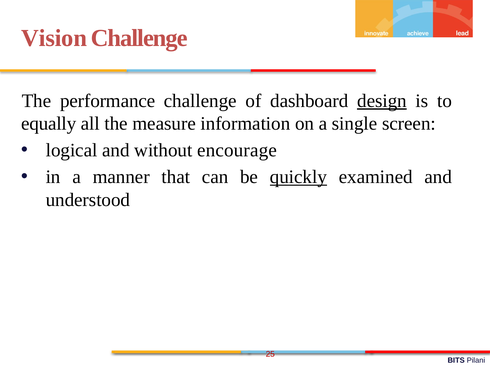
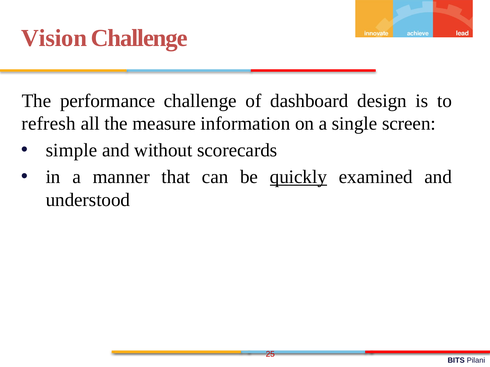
design underline: present -> none
equally: equally -> refresh
logical: logical -> simple
encourage: encourage -> scorecards
